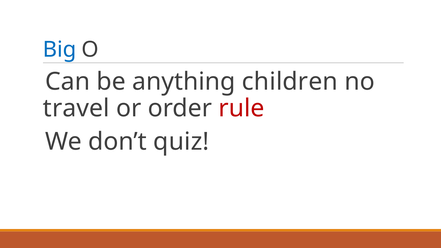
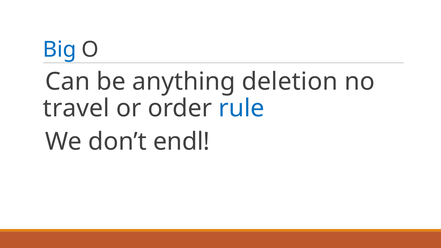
children: children -> deletion
rule colour: red -> blue
quiz: quiz -> endl
